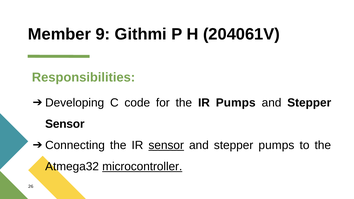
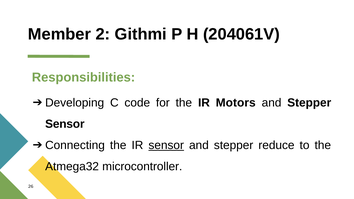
9: 9 -> 2
IR Pumps: Pumps -> Motors
stepper pumps: pumps -> reduce
microcontroller underline: present -> none
